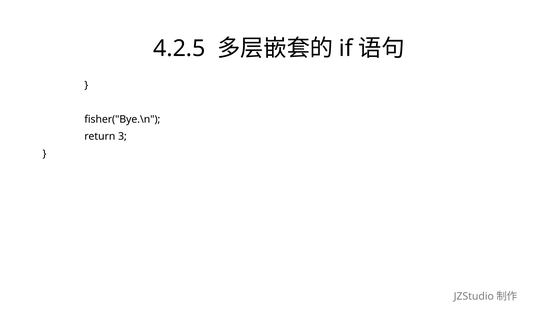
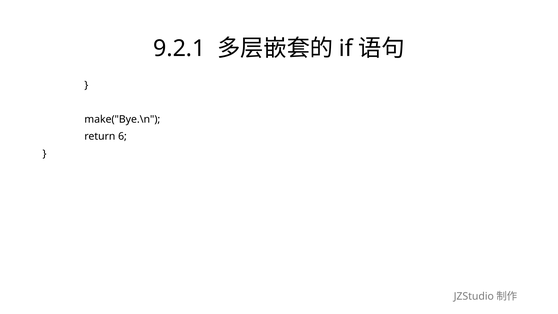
4.2.5: 4.2.5 -> 9.2.1
fisher("Bye.\n: fisher("Bye.\n -> make("Bye.\n
3: 3 -> 6
